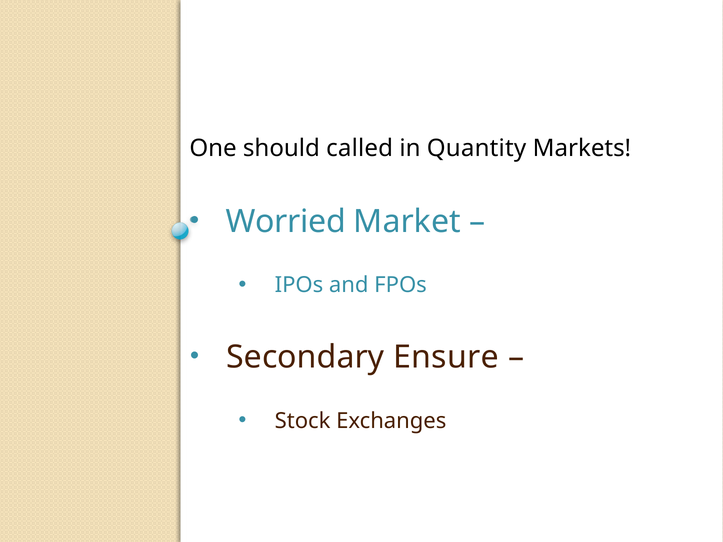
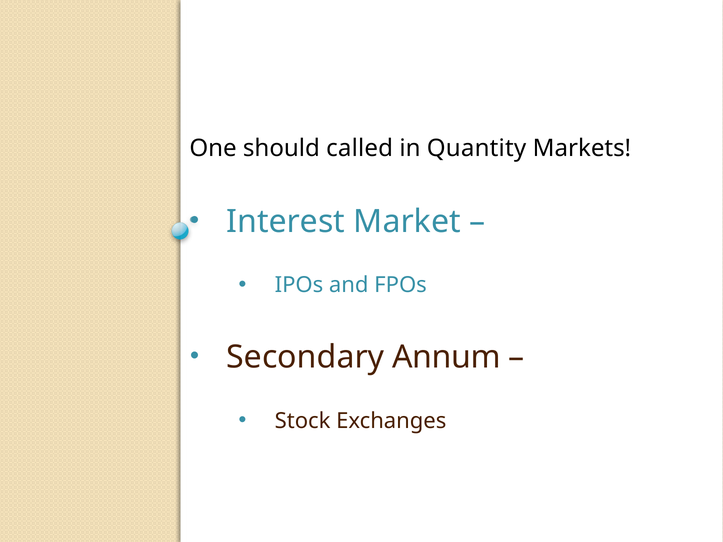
Worried: Worried -> Interest
Ensure: Ensure -> Annum
